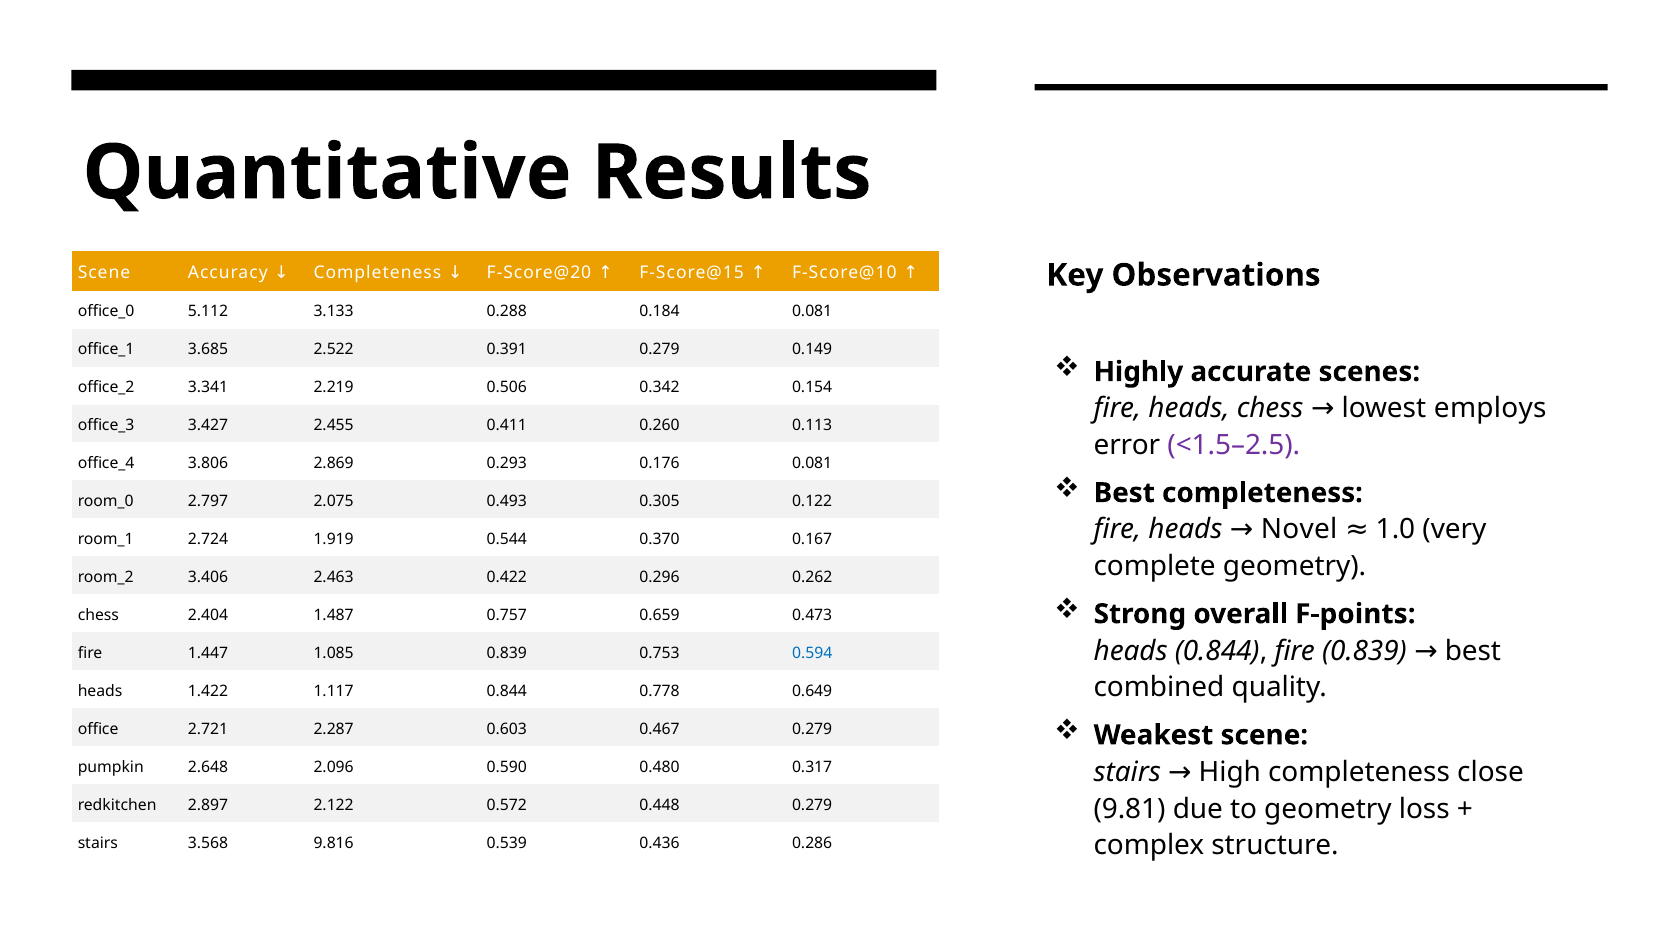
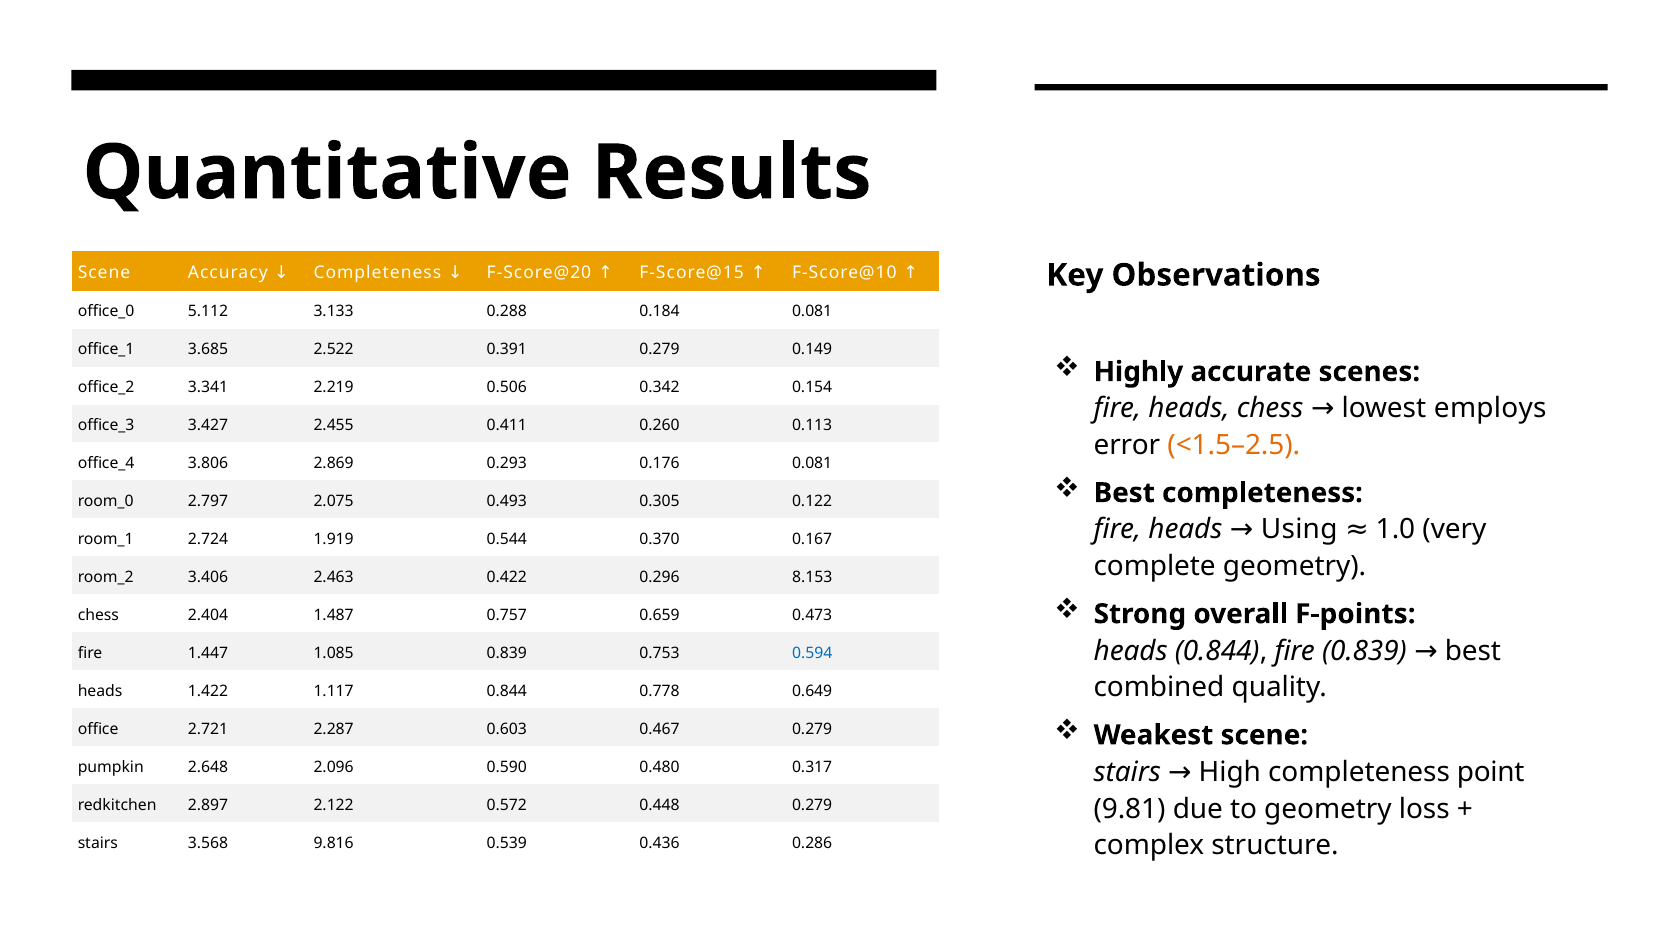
<1.5–2.5 colour: purple -> orange
Novel: Novel -> Using
0.262: 0.262 -> 8.153
close: close -> point
